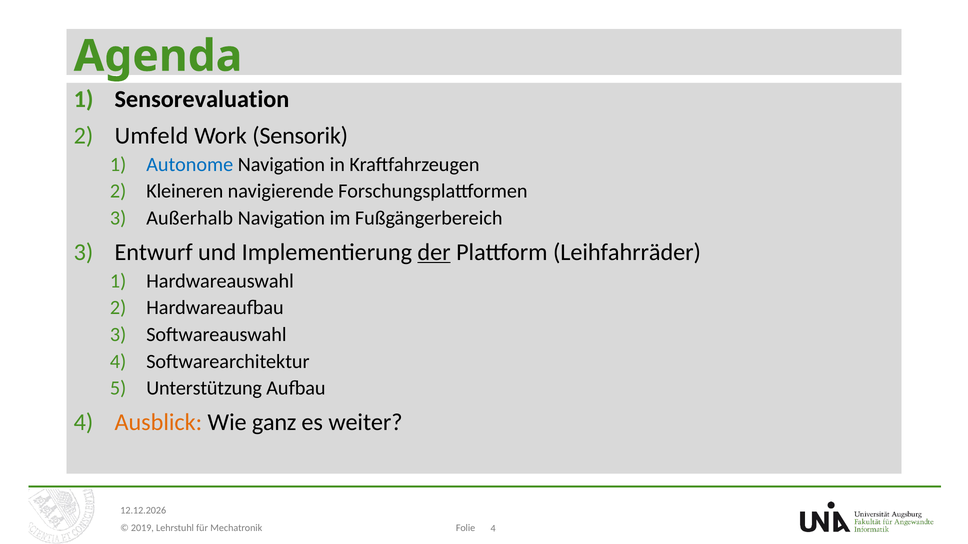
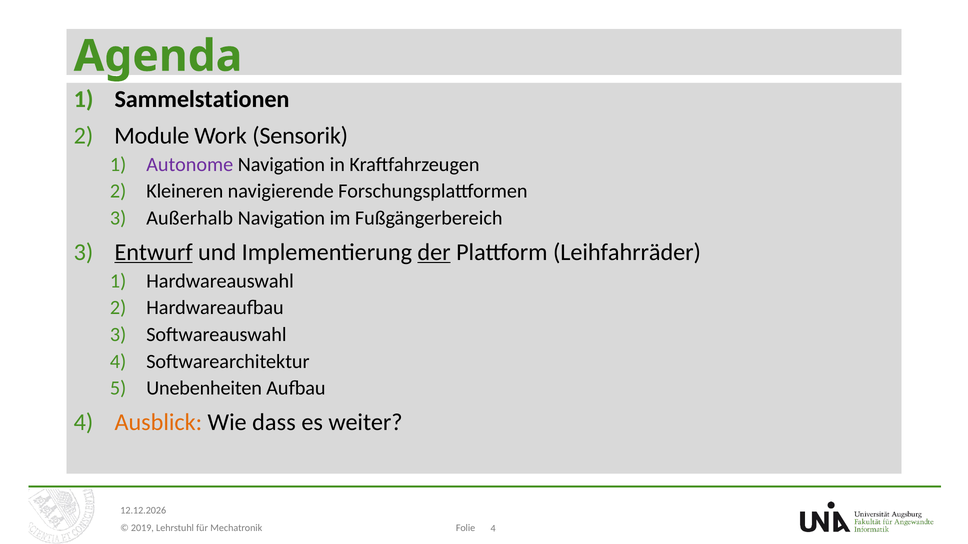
Sensorevaluation: Sensorevaluation -> Sammelstationen
Umfeld: Umfeld -> Module
Autonome colour: blue -> purple
Entwurf underline: none -> present
Unterstützung: Unterstützung -> Unebenheiten
ganz: ganz -> dass
